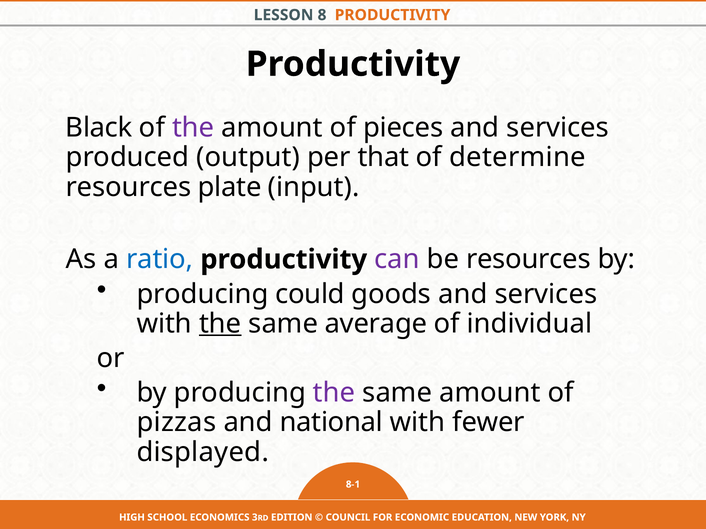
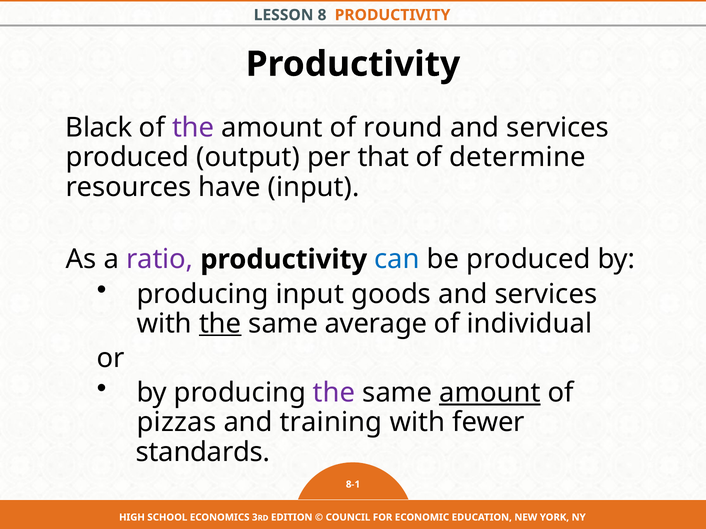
pieces: pieces -> round
plate: plate -> have
ratio colour: blue -> purple
can colour: purple -> blue
be resources: resources -> produced
producing could: could -> input
amount at (490, 393) underline: none -> present
national: national -> training
displayed: displayed -> standards
